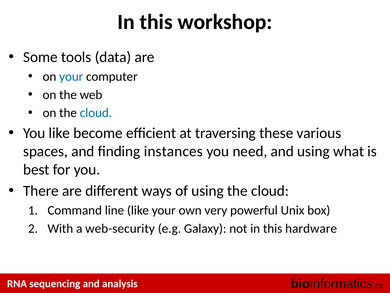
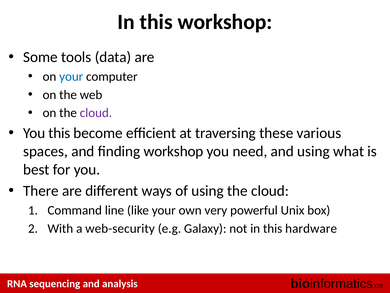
cloud at (96, 113) colour: blue -> purple
You like: like -> this
finding instances: instances -> workshop
